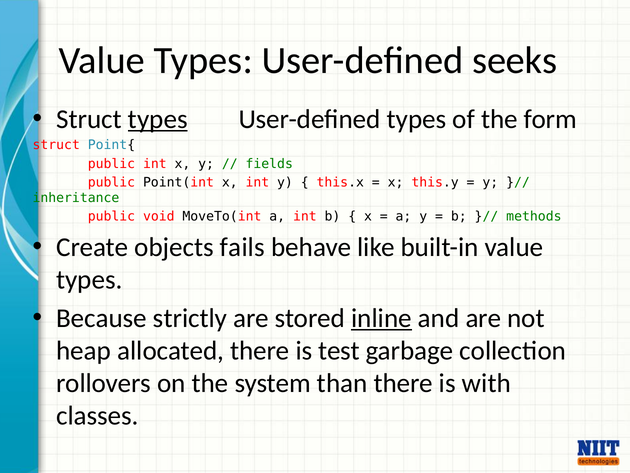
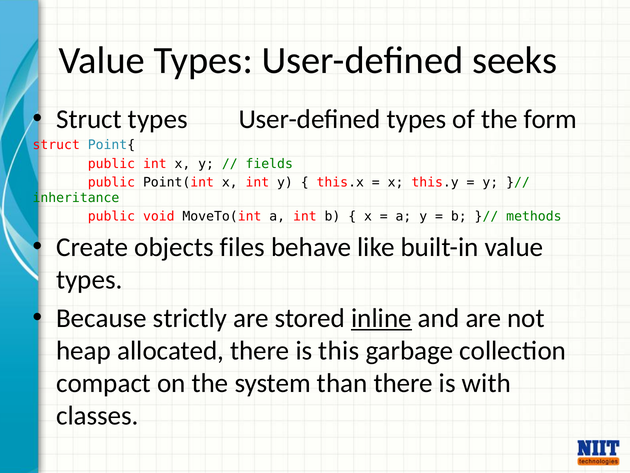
types at (158, 119) underline: present -> none
fails: fails -> files
test: test -> this
rollovers: rollovers -> compact
